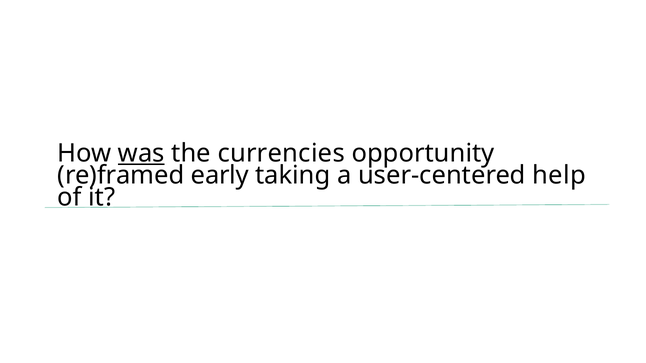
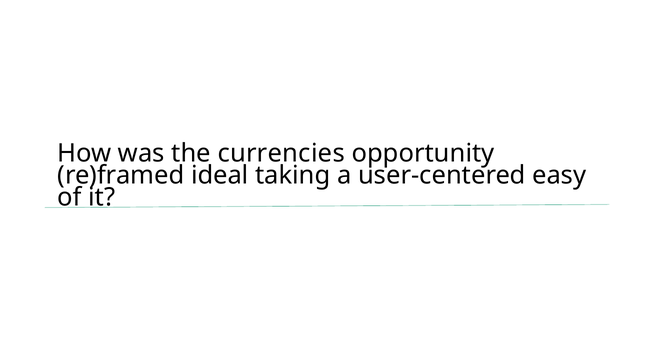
was underline: present -> none
early: early -> ideal
help: help -> easy
